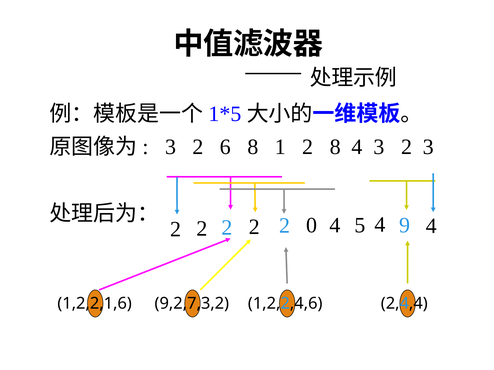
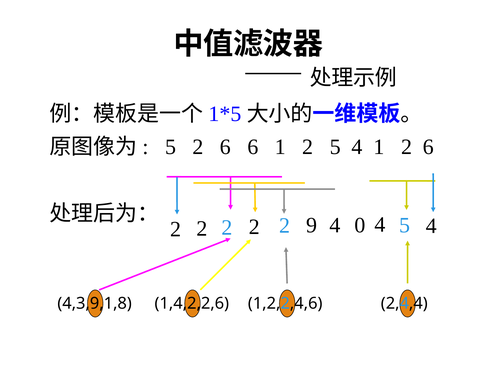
3 at (171, 147): 3 -> 5
6 8: 8 -> 6
2 8: 8 -> 5
4 3: 3 -> 1
3 at (428, 147): 3 -> 6
0: 0 -> 9
5: 5 -> 0
4 9: 9 -> 5
1,2,2,1,6: 1,2,2,1,6 -> 4,3,9,1,8
9,2,7,3,2: 9,2,7,3,2 -> 1,4,2,2,6
